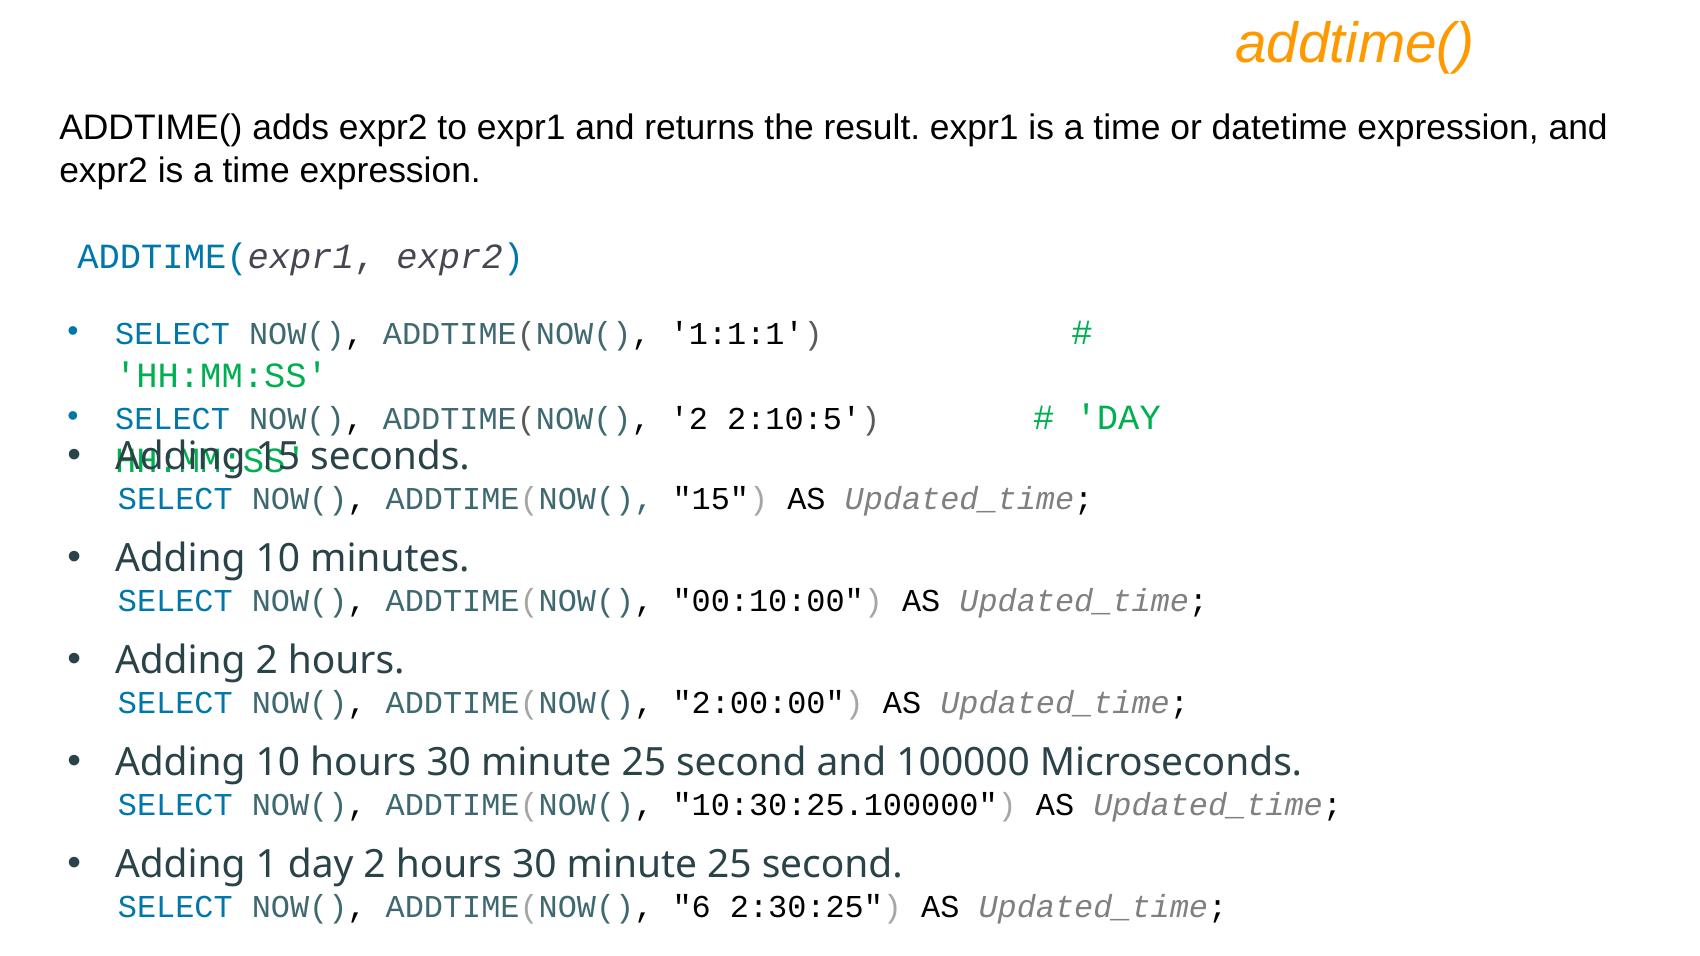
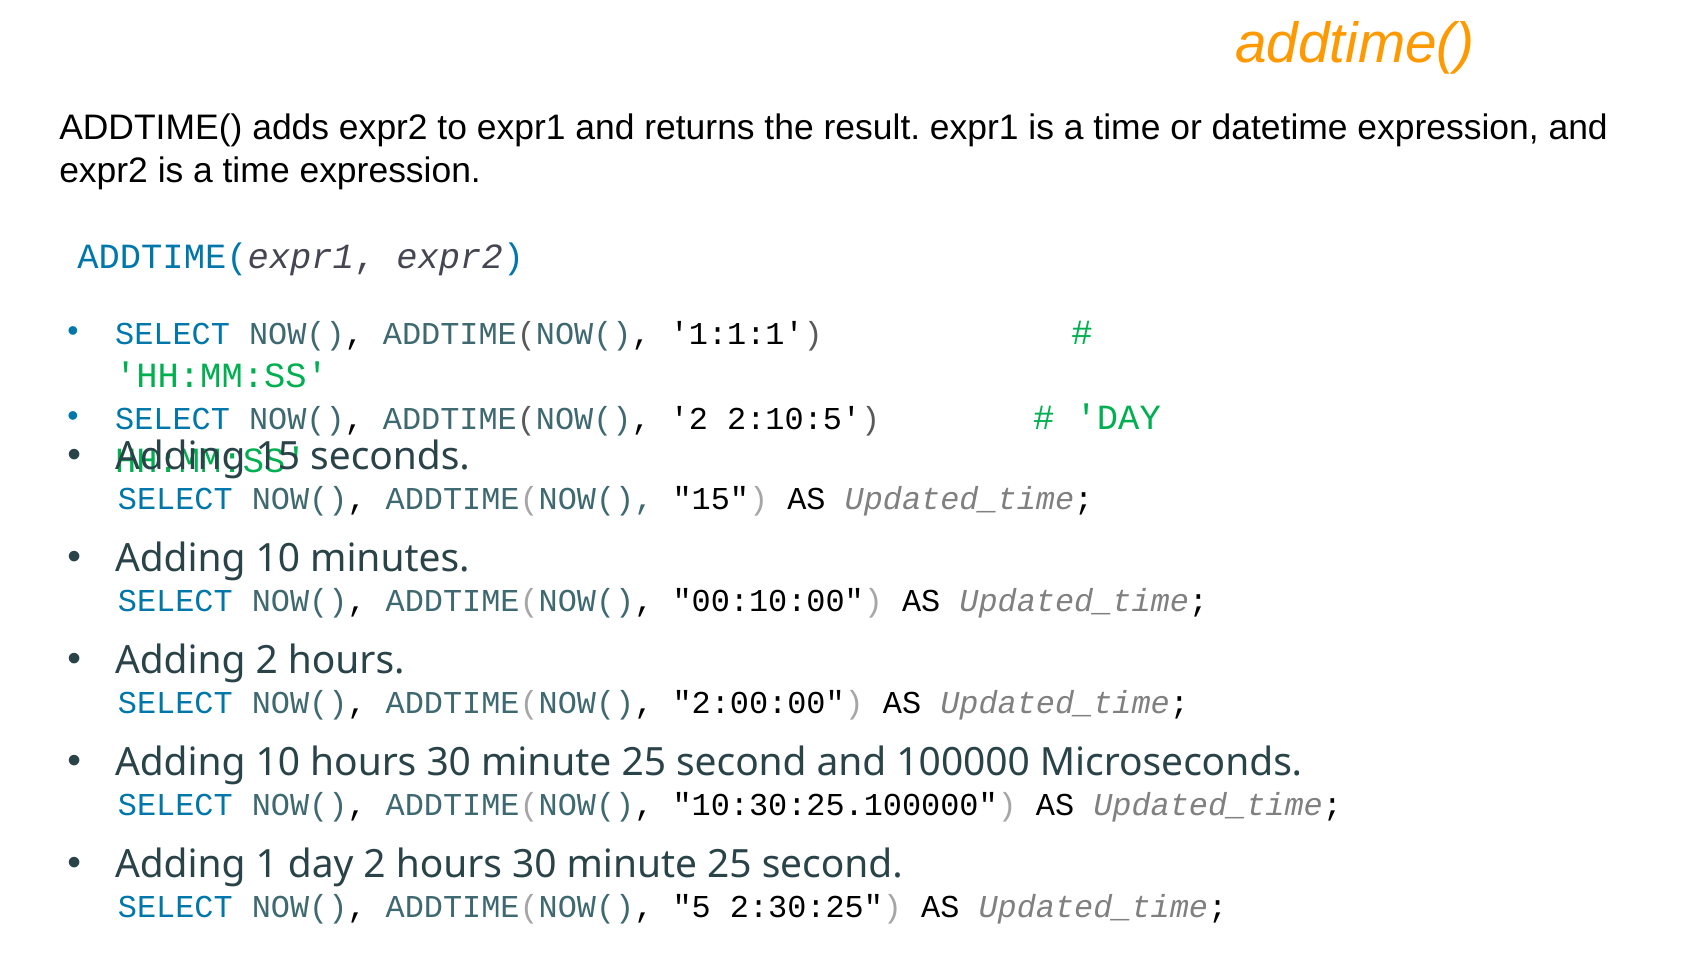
6: 6 -> 5
